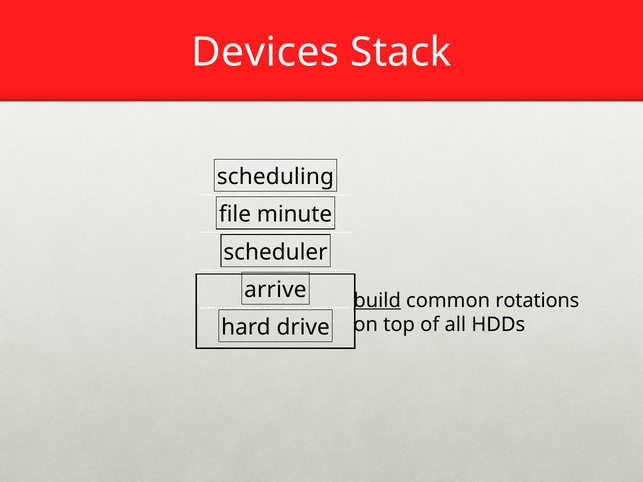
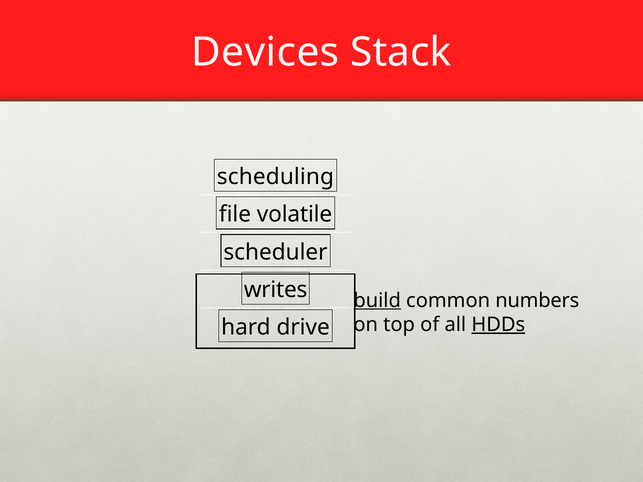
minute: minute -> volatile
arrive: arrive -> writes
rotations: rotations -> numbers
HDDs underline: none -> present
